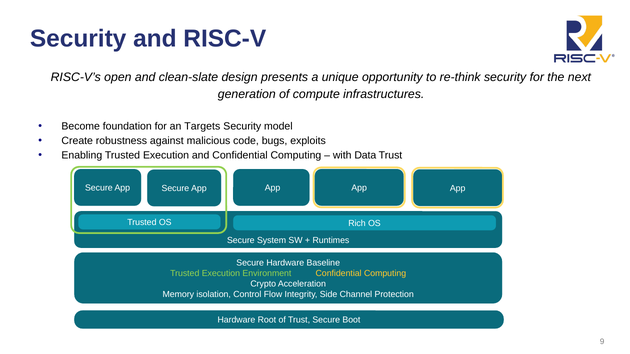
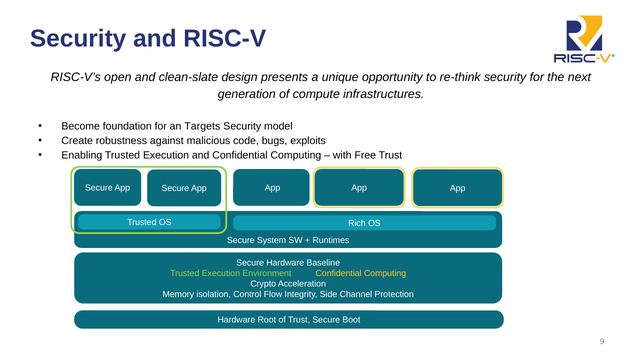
Data: Data -> Free
